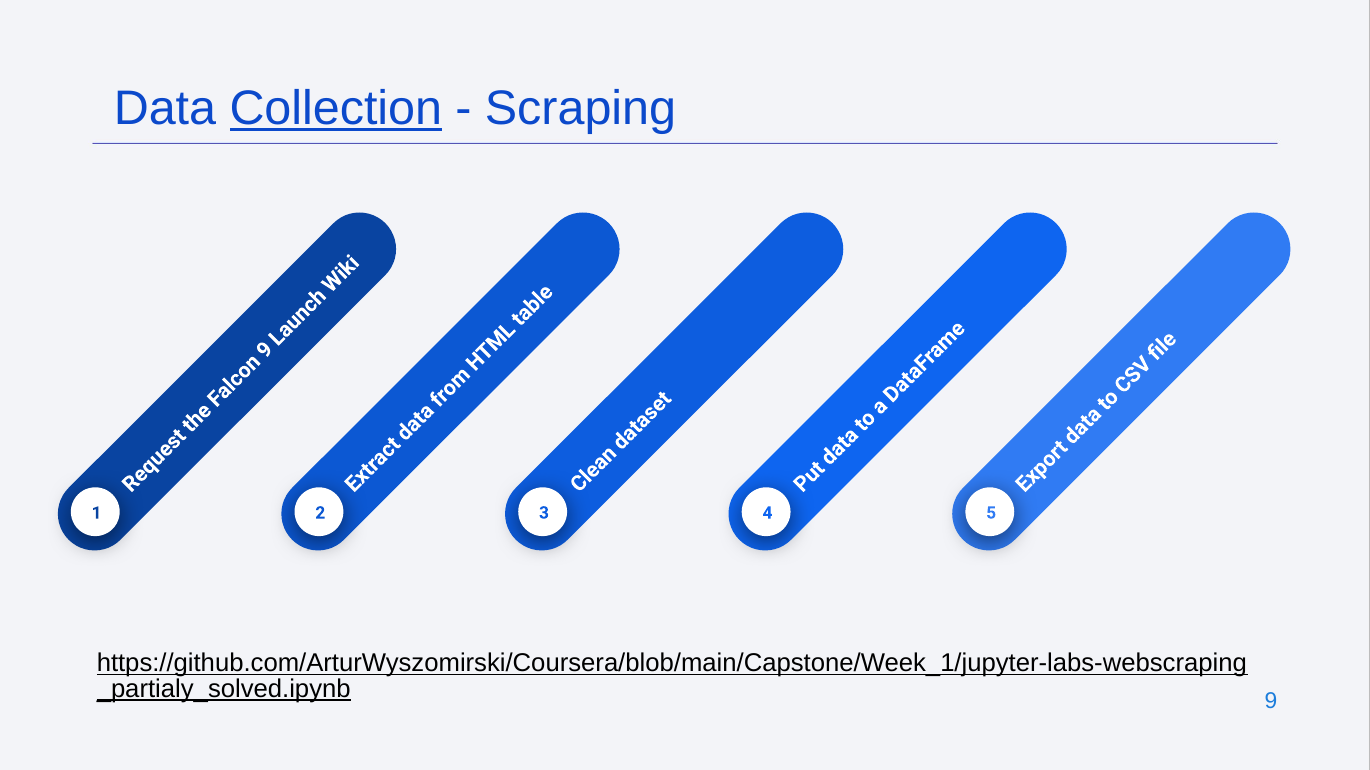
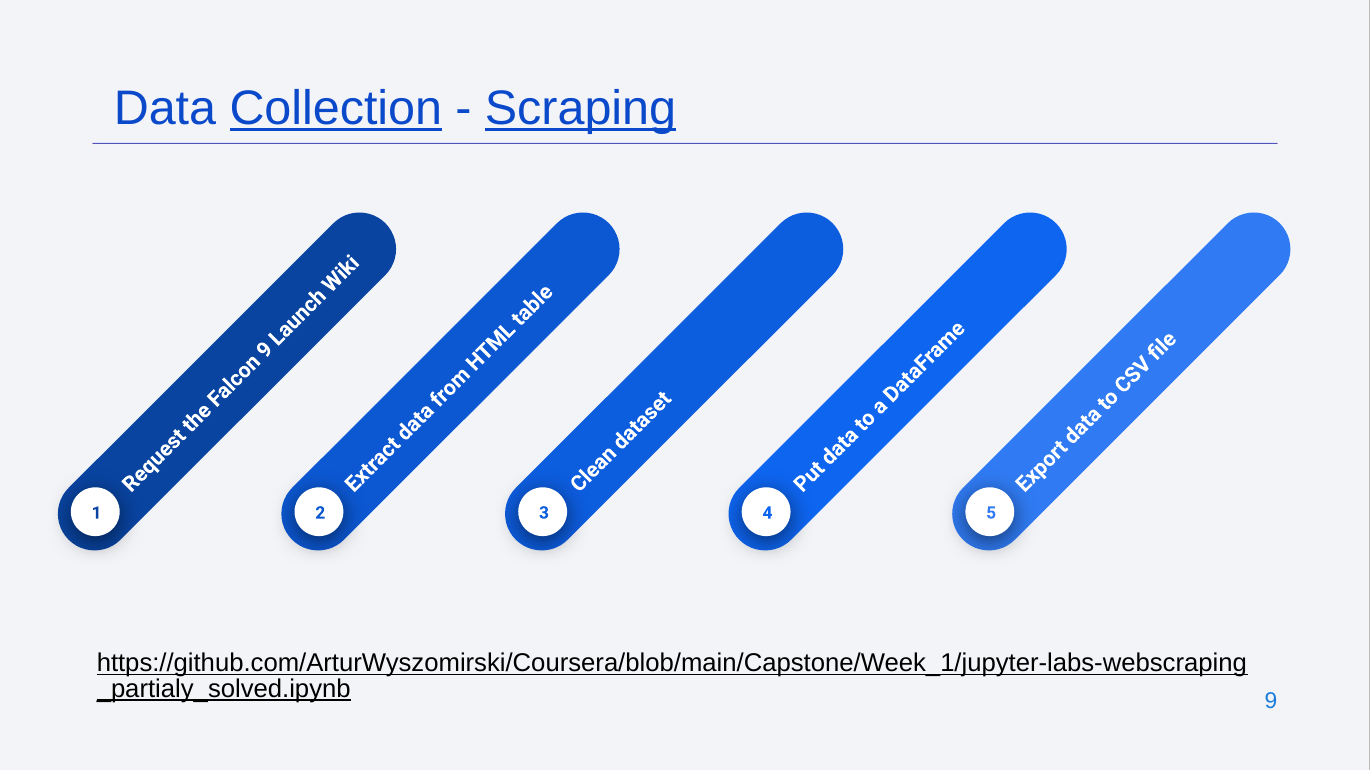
Scraping underline: none -> present
